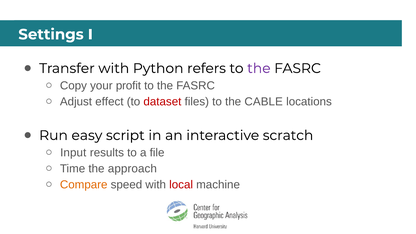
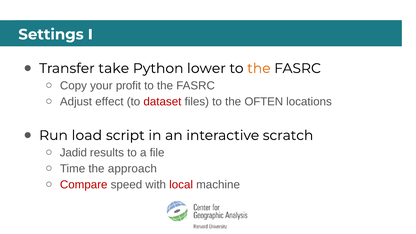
Transfer with: with -> take
refers: refers -> lower
the at (259, 68) colour: purple -> orange
CABLE: CABLE -> OFTEN
easy: easy -> load
Input: Input -> Jadid
Compare colour: orange -> red
